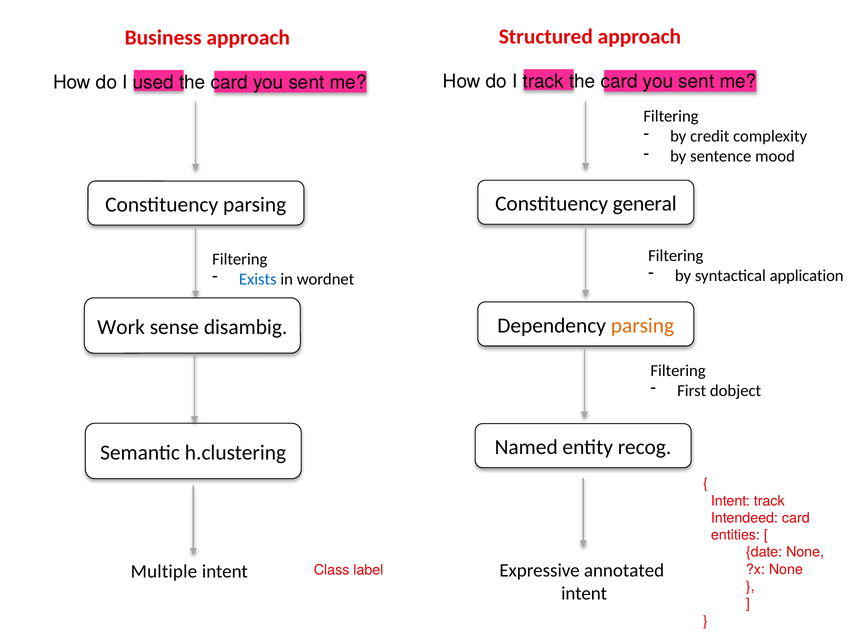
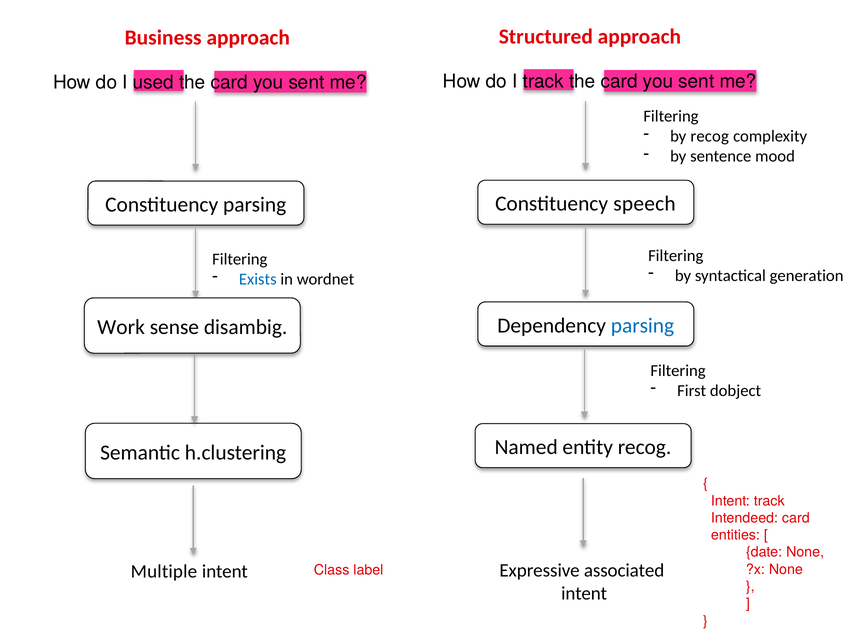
by credit: credit -> recog
general: general -> speech
application: application -> generation
parsing at (642, 325) colour: orange -> blue
annotated: annotated -> associated
